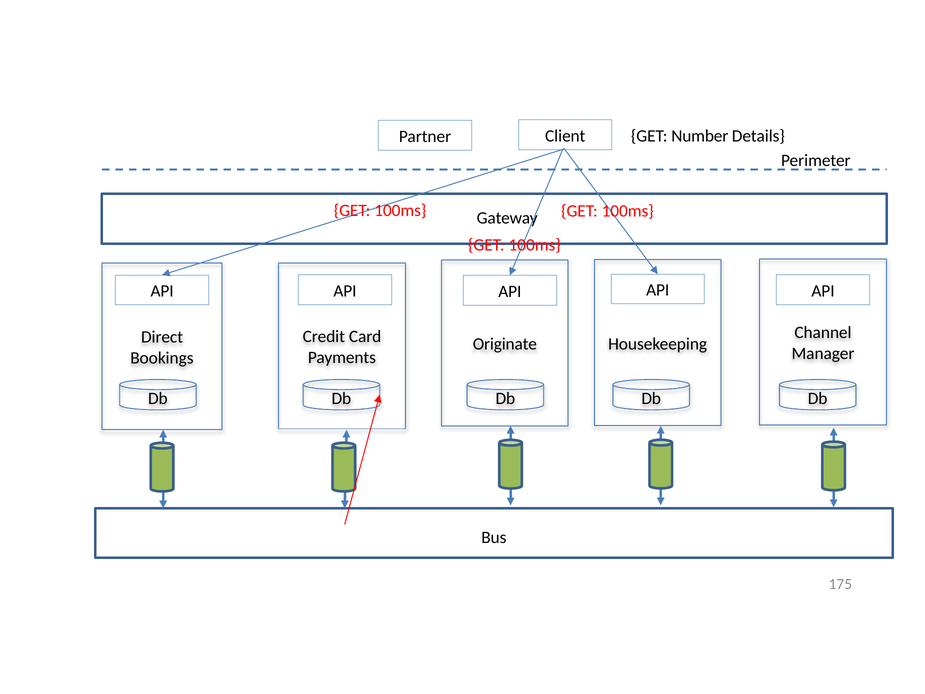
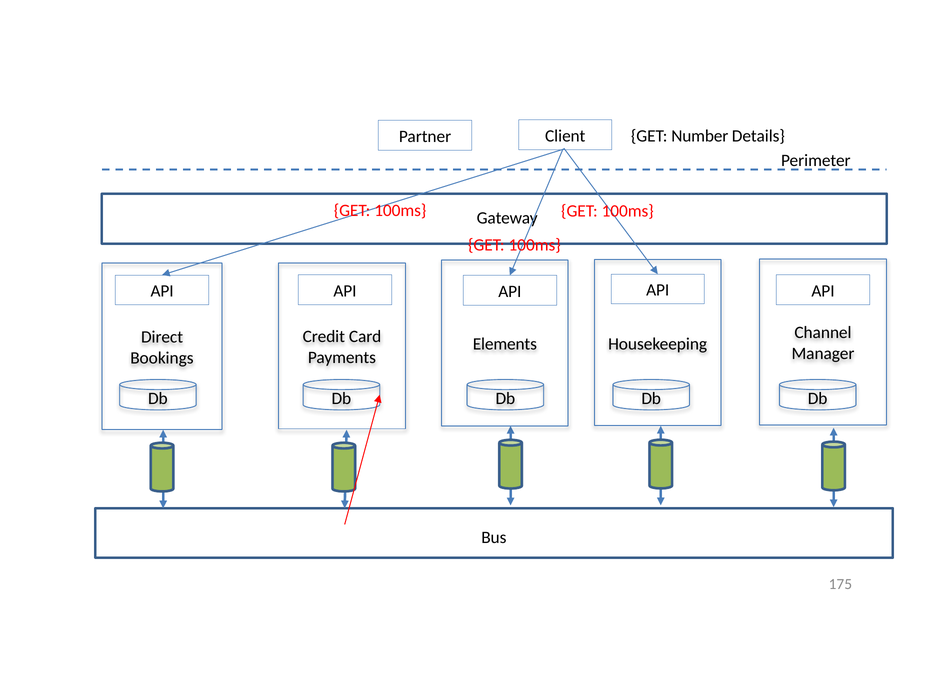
Originate: Originate -> Elements
